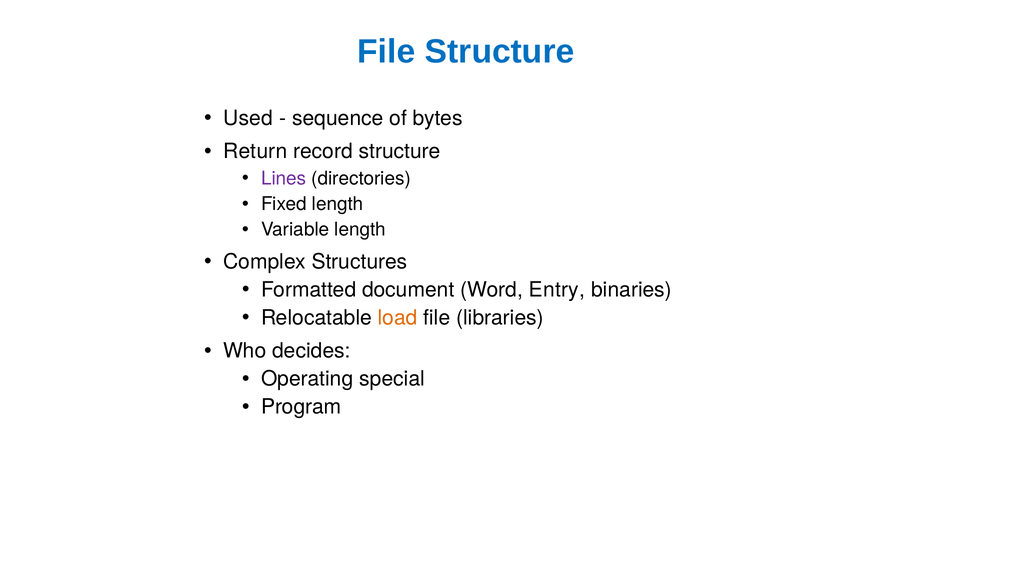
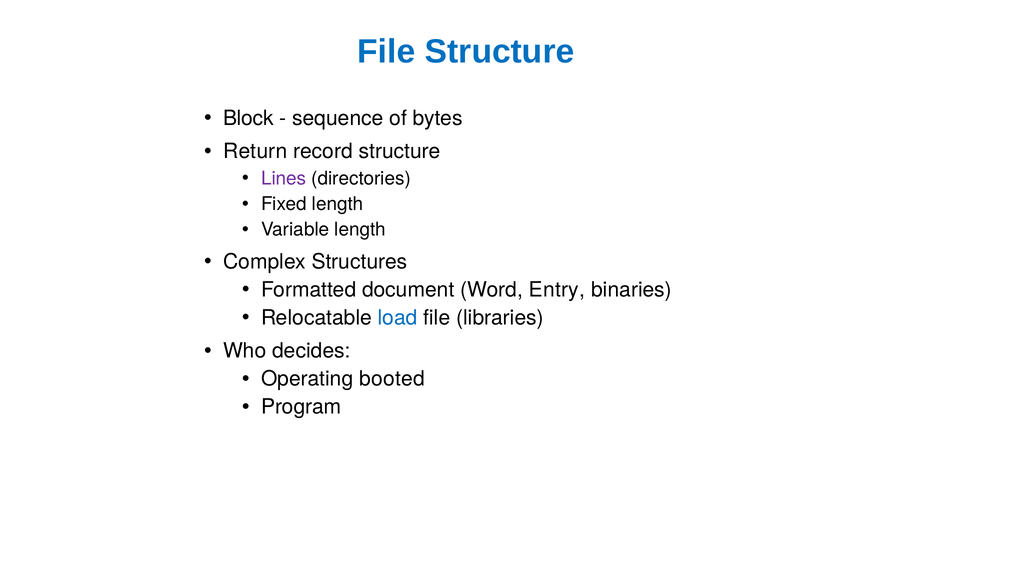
Used: Used -> Block
load colour: orange -> blue
special: special -> booted
